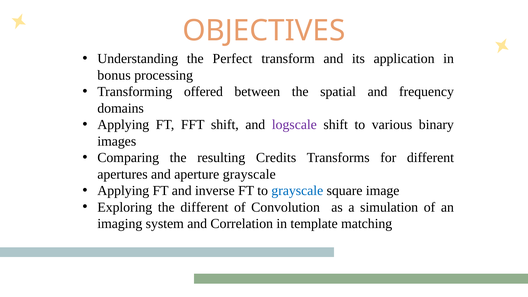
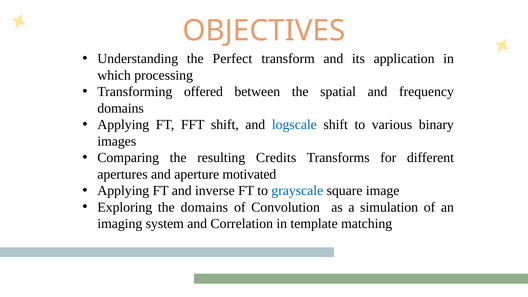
bonus: bonus -> which
logscale colour: purple -> blue
aperture grayscale: grayscale -> motivated
the different: different -> domains
